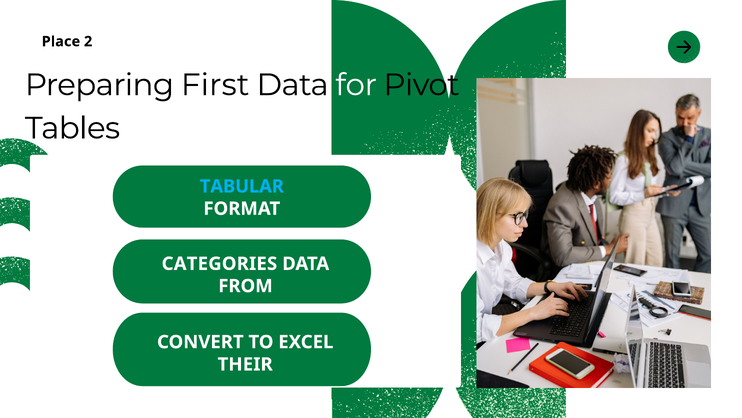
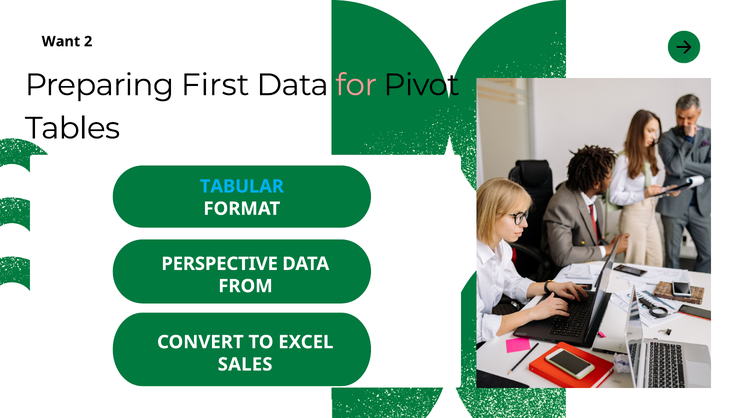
Place: Place -> Want
for colour: white -> pink
CATEGORIES: CATEGORIES -> PERSPECTIVE
THEIR: THEIR -> SALES
